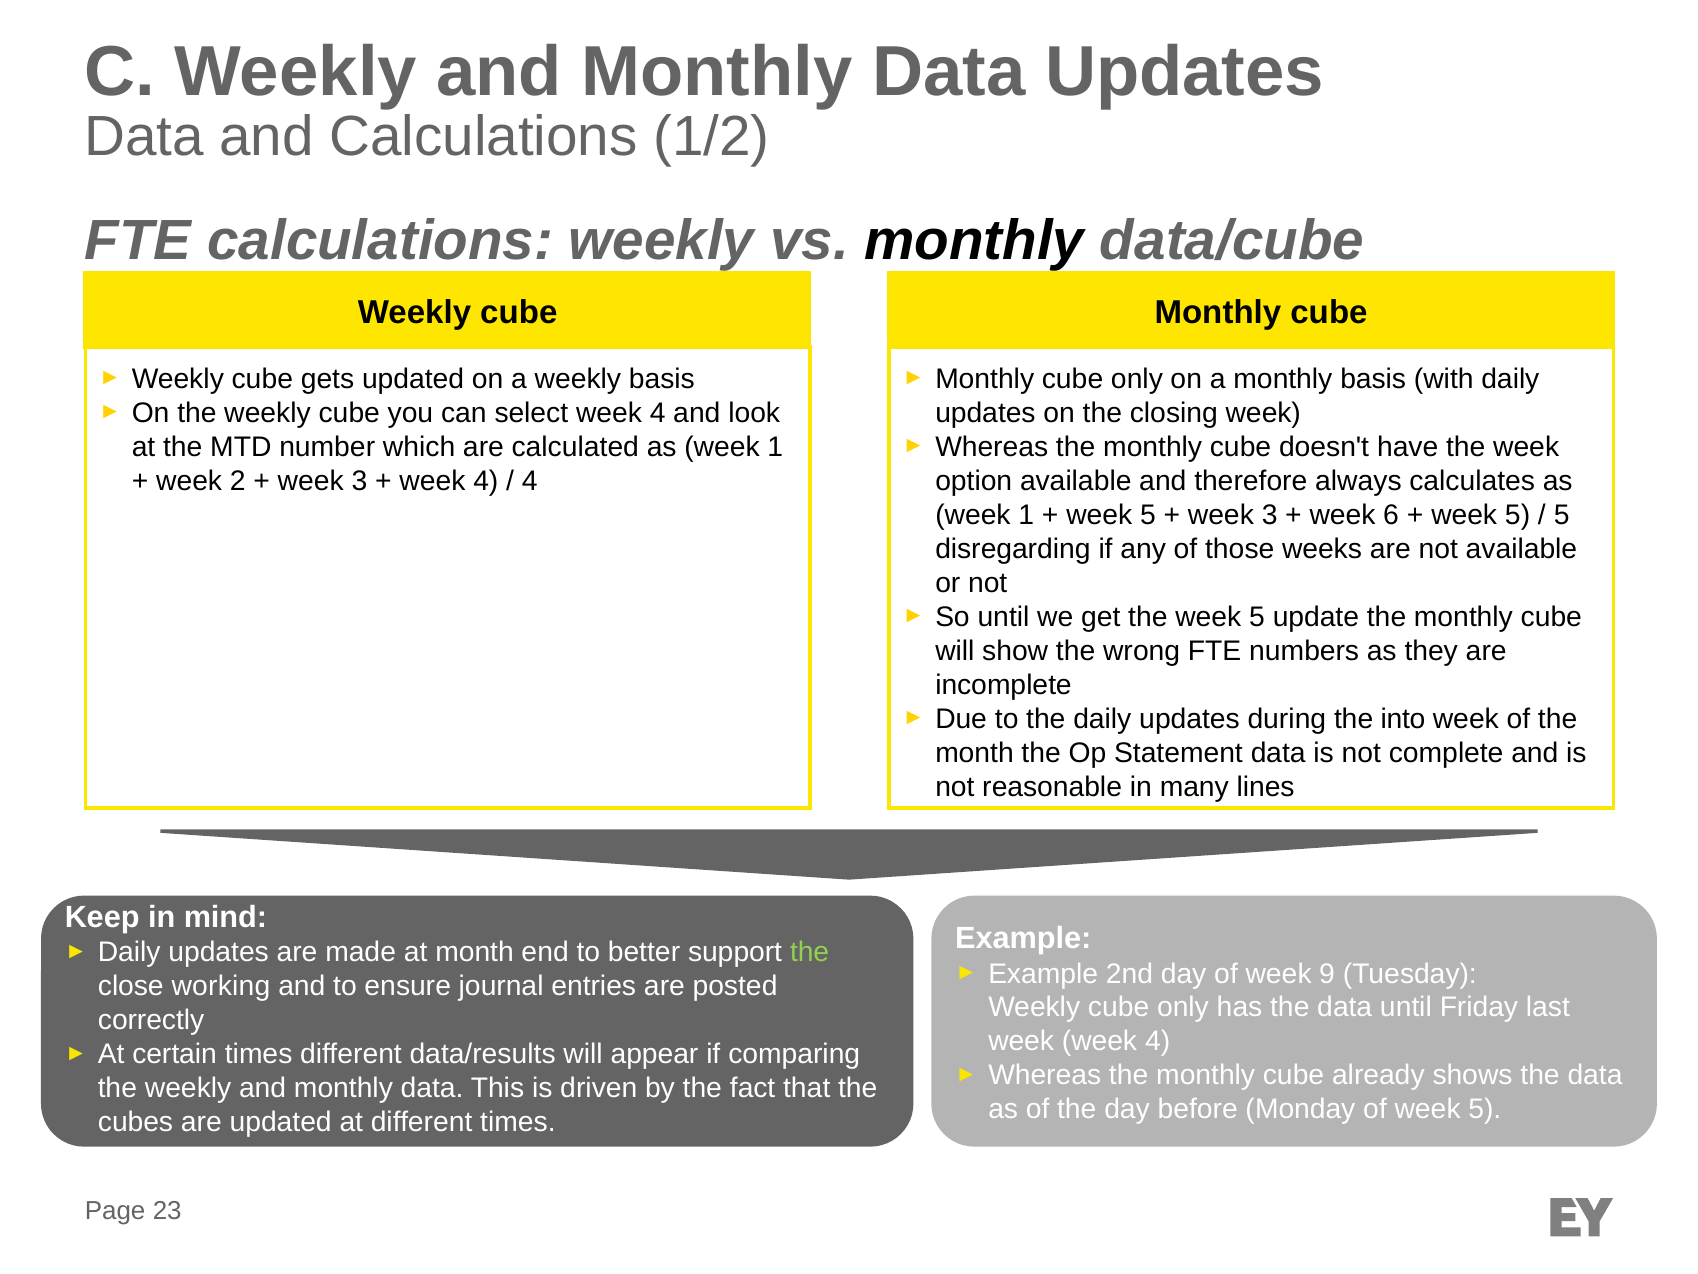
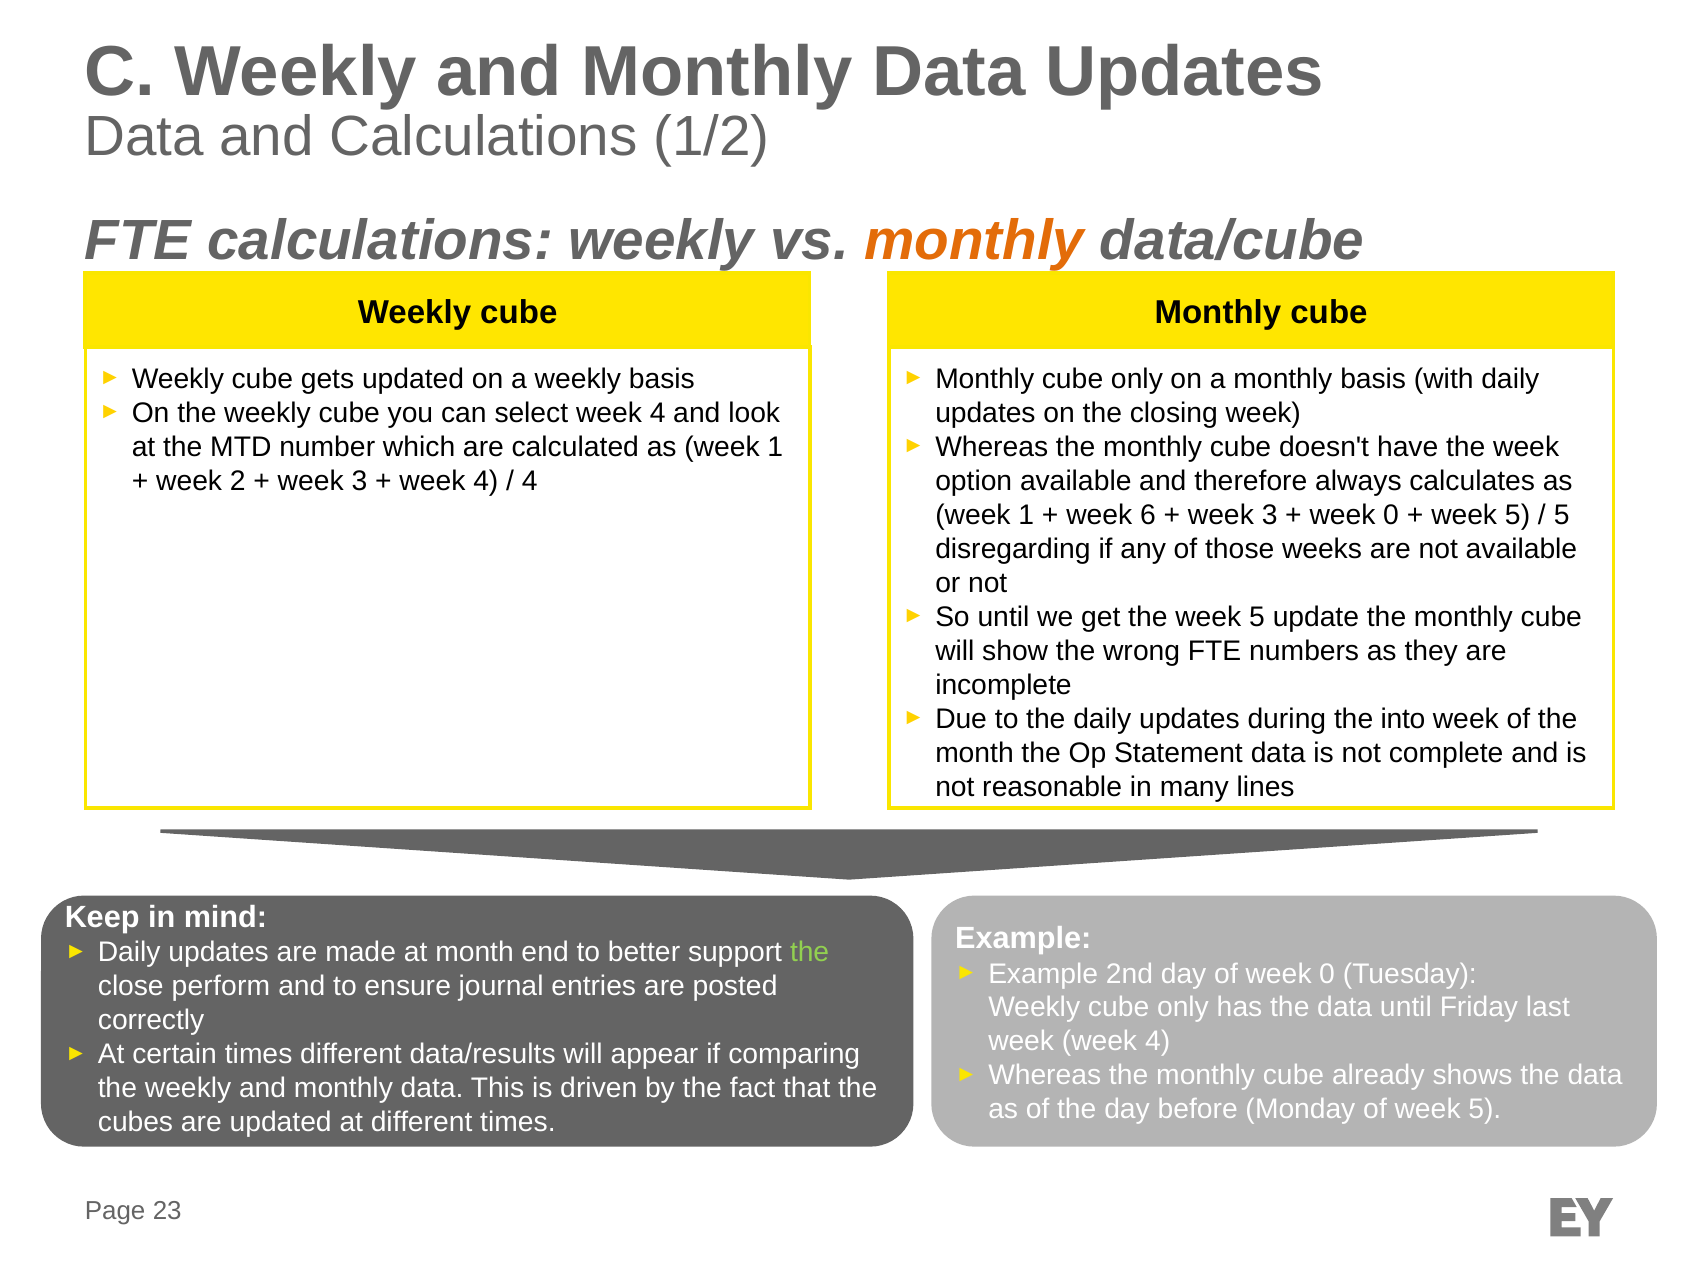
monthly at (974, 241) colour: black -> orange
5 at (1148, 515): 5 -> 6
6 at (1391, 515): 6 -> 0
of week 9: 9 -> 0
working: working -> perform
